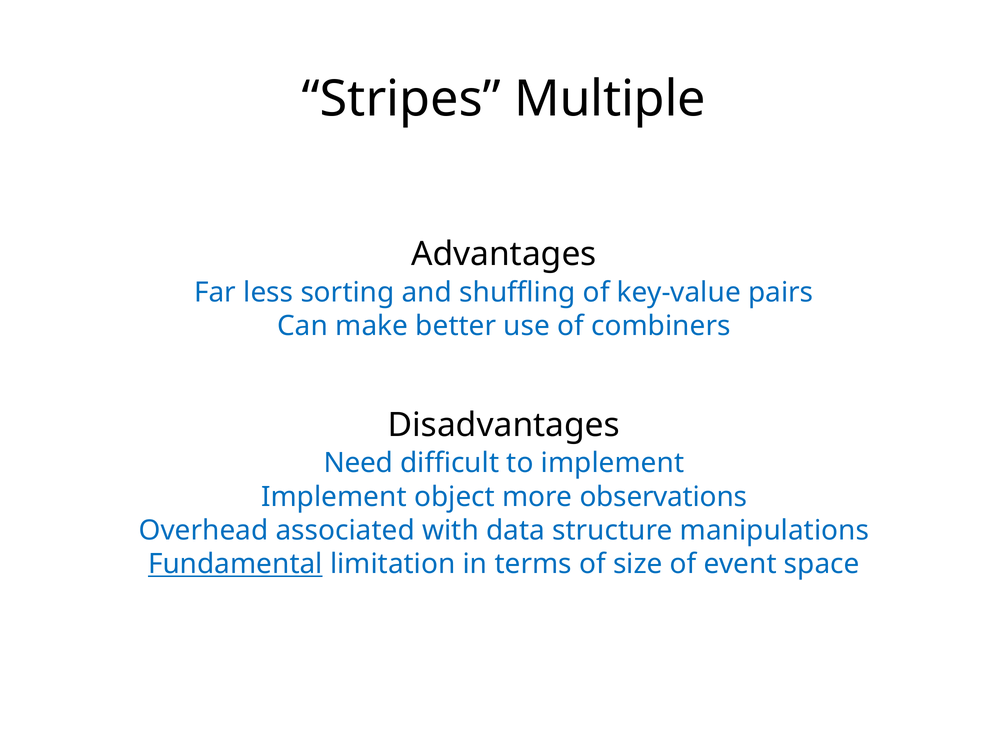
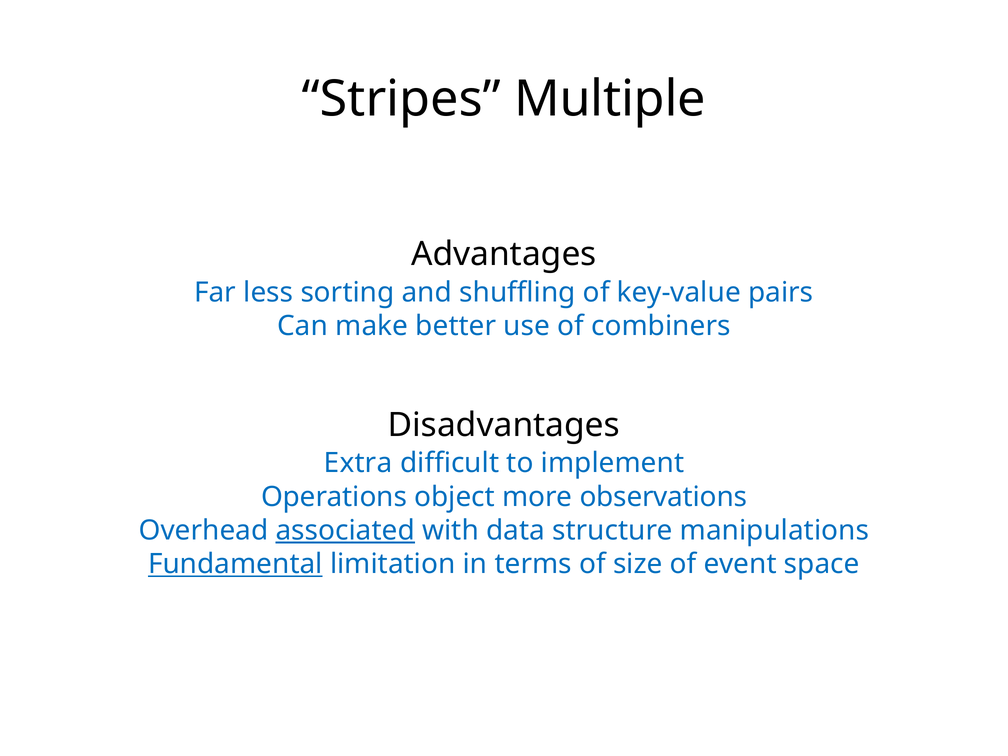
Need: Need -> Extra
Implement at (334, 497): Implement -> Operations
associated underline: none -> present
